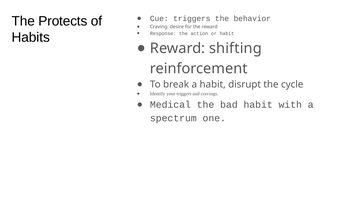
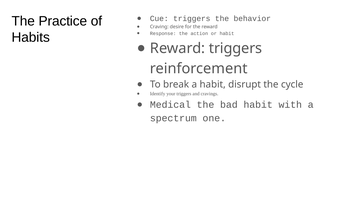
Protects: Protects -> Practice
Reward shifting: shifting -> triggers
